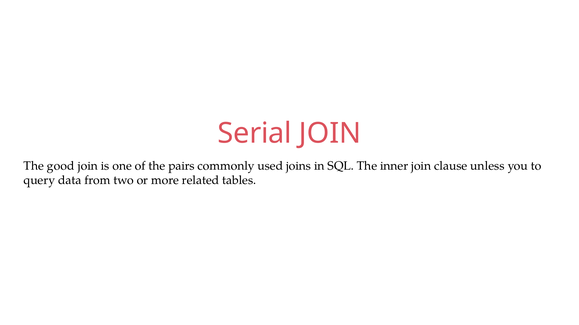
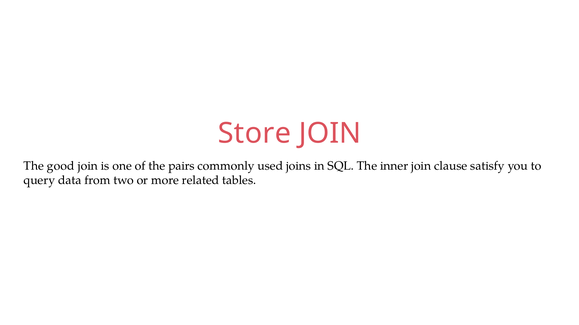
Serial: Serial -> Store
unless: unless -> satisfy
